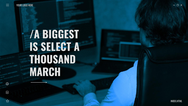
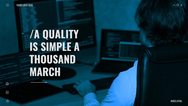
BIGGEST: BIGGEST -> QUALITY
SELECT: SELECT -> SIMPLE
